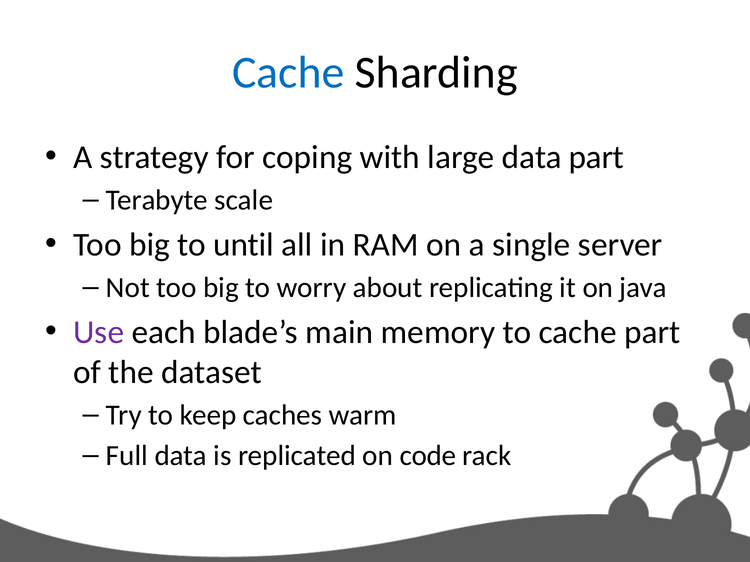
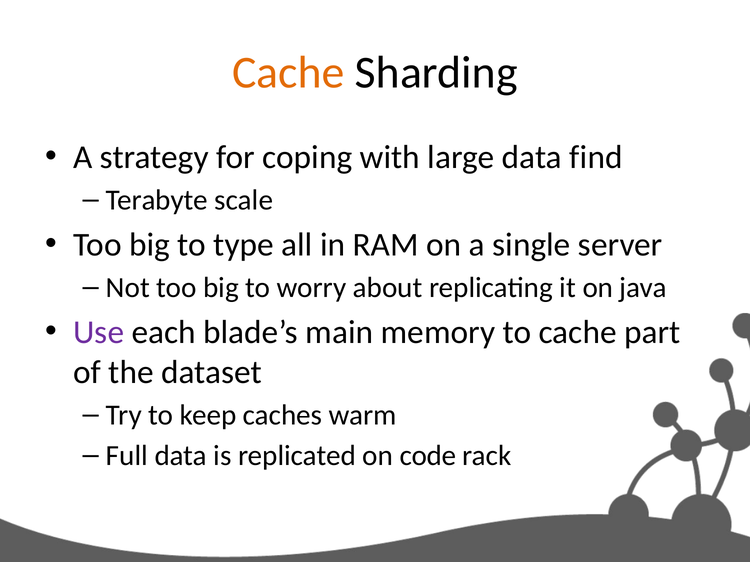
Cache at (288, 73) colour: blue -> orange
data part: part -> find
until: until -> type
